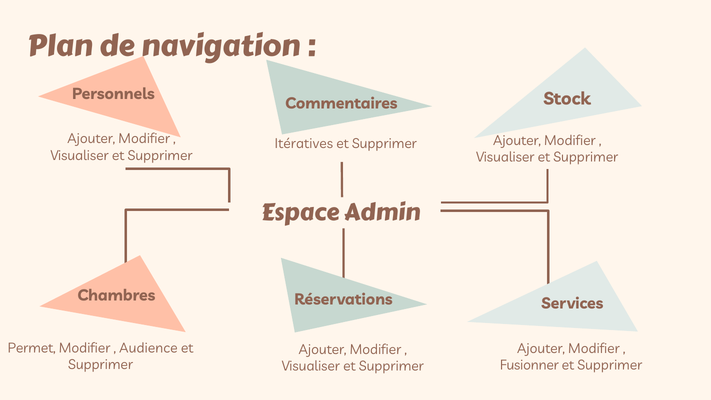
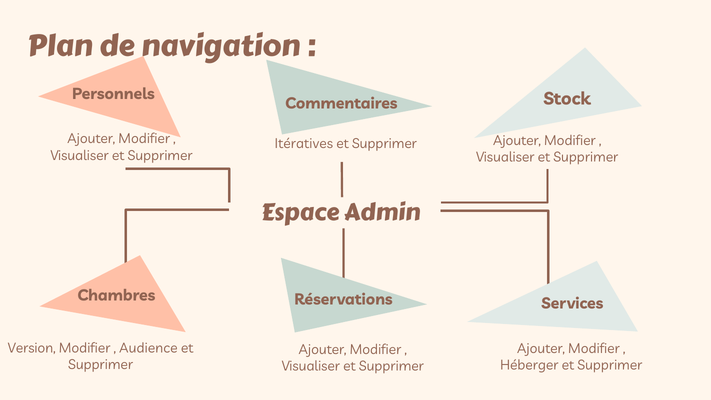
Permet: Permet -> Version
Fusionner: Fusionner -> Héberger
